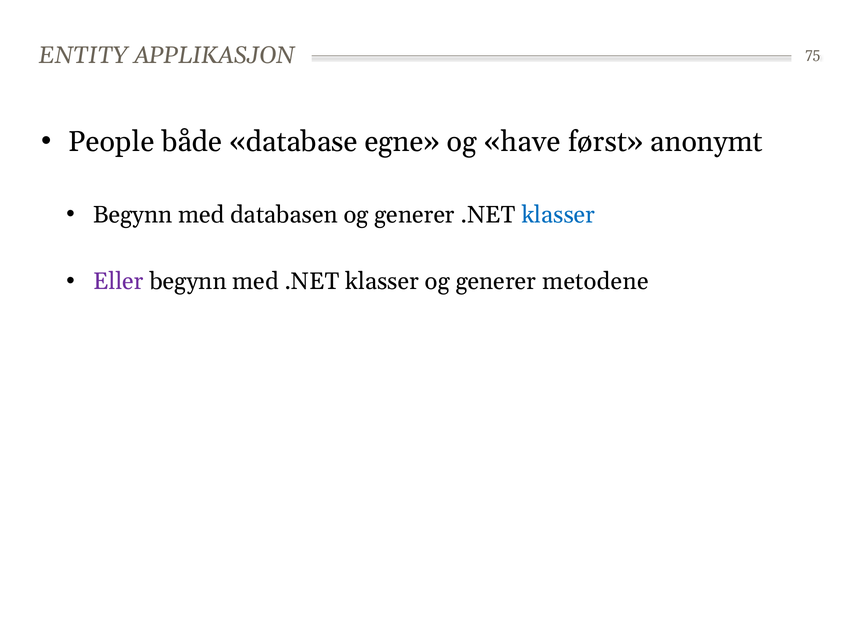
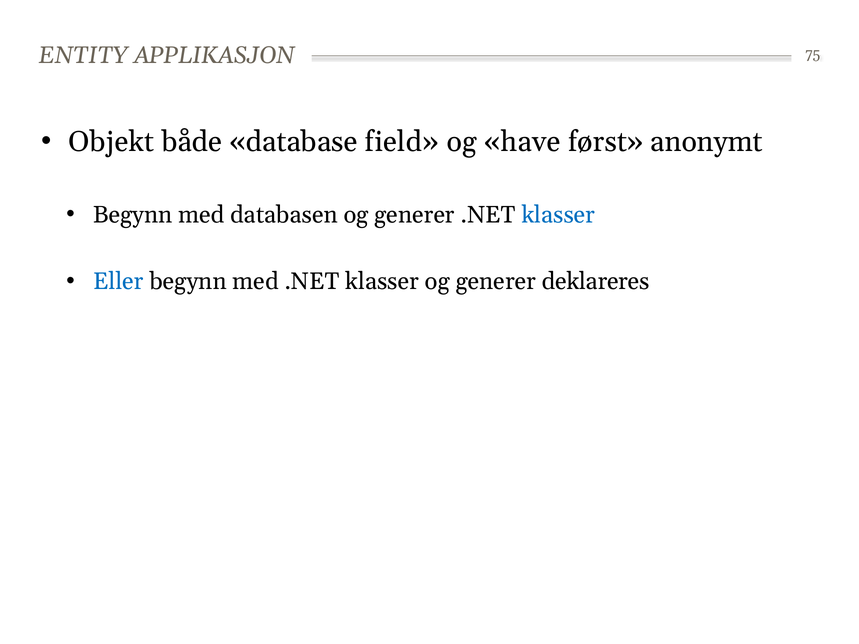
People: People -> Objekt
egne: egne -> field
Eller colour: purple -> blue
metodene: metodene -> deklareres
